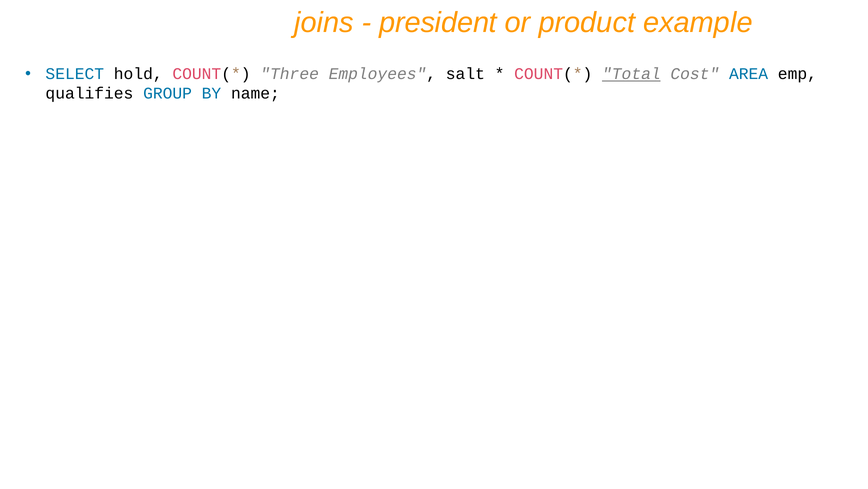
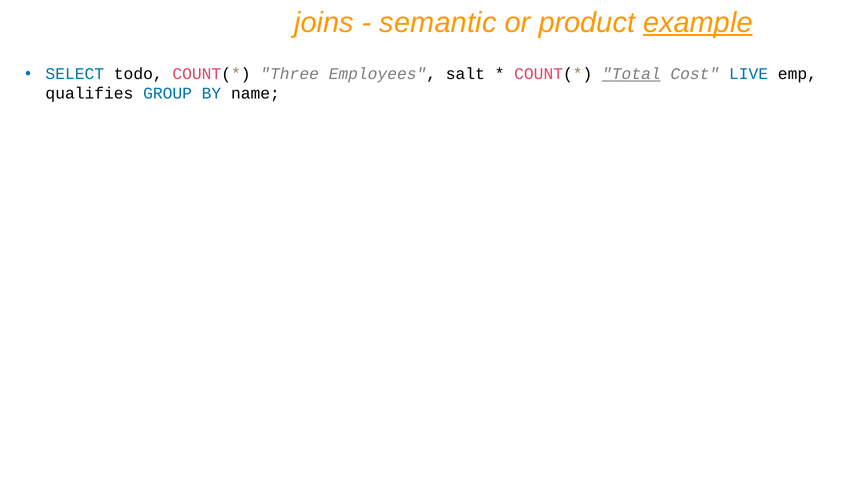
president: president -> semantic
example underline: none -> present
hold: hold -> todo
AREA: AREA -> LIVE
